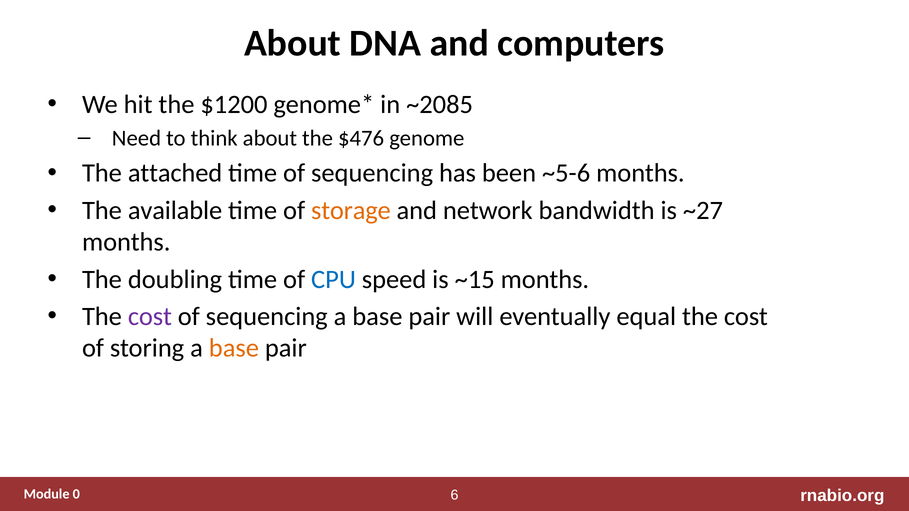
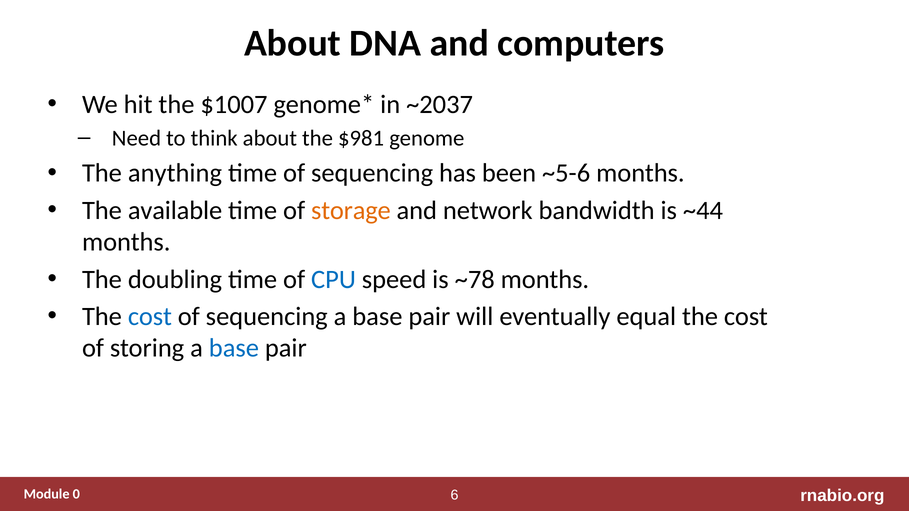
$1200: $1200 -> $1007
~2085: ~2085 -> ~2037
$476: $476 -> $981
attached: attached -> anything
~27: ~27 -> ~44
~15: ~15 -> ~78
cost at (150, 317) colour: purple -> blue
base at (234, 348) colour: orange -> blue
